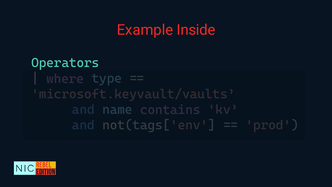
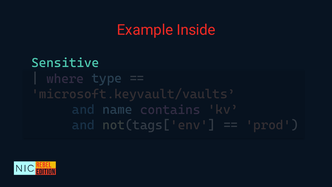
Operators: Operators -> Sensitive
